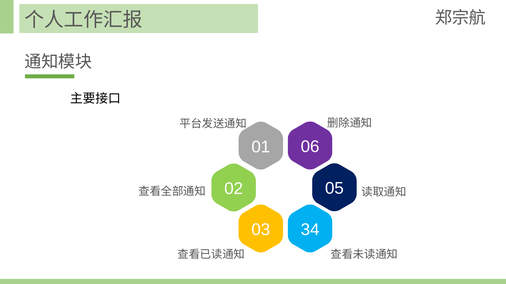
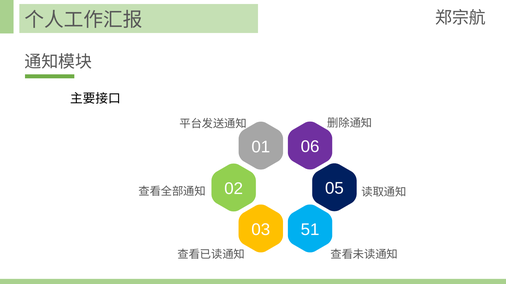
34: 34 -> 51
